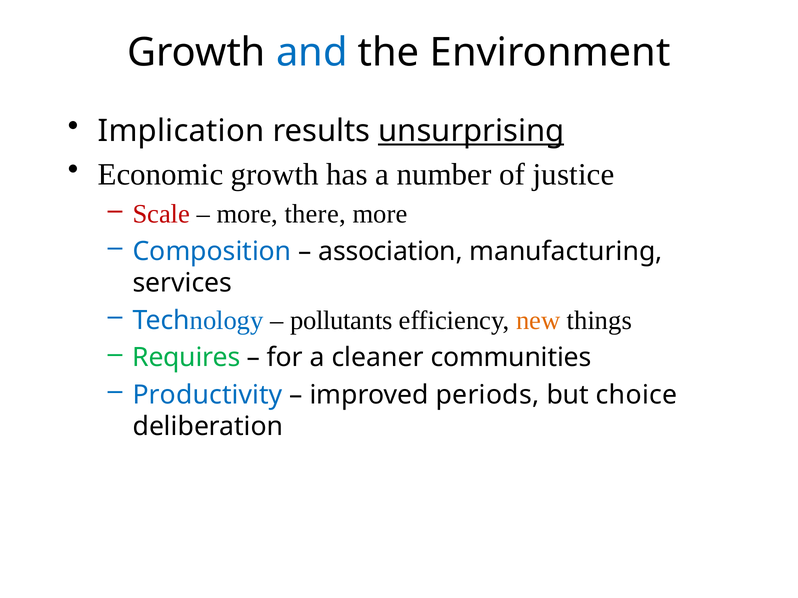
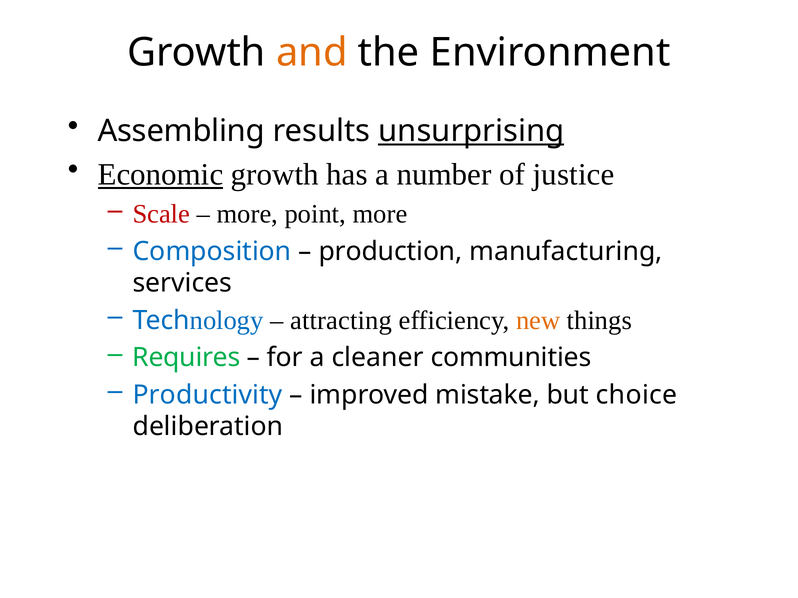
and colour: blue -> orange
Implication: Implication -> Assembling
Economic underline: none -> present
there: there -> point
association: association -> production
pollutants: pollutants -> attracting
periods: periods -> mistake
